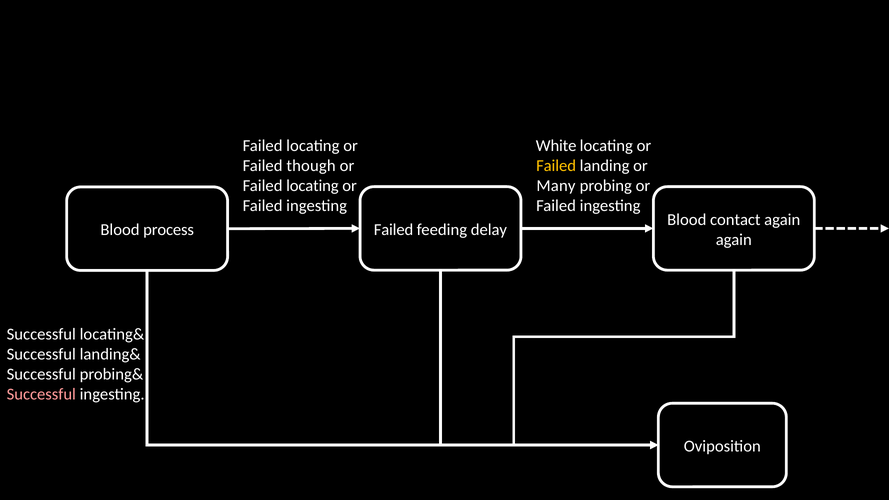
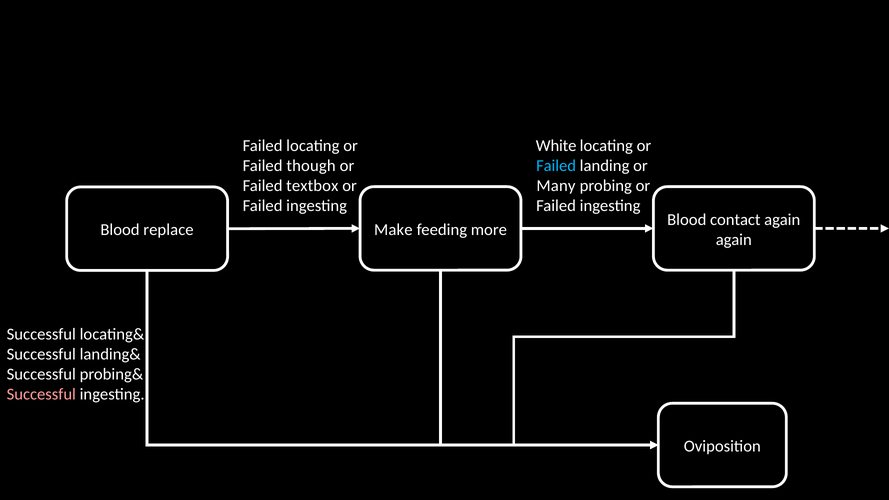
Failed at (556, 166) colour: yellow -> light blue
locating at (312, 186): locating -> textbox
Failed at (394, 230): Failed -> Make
delay: delay -> more
process: process -> replace
